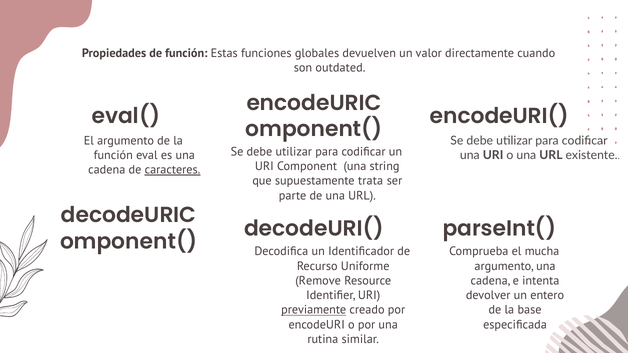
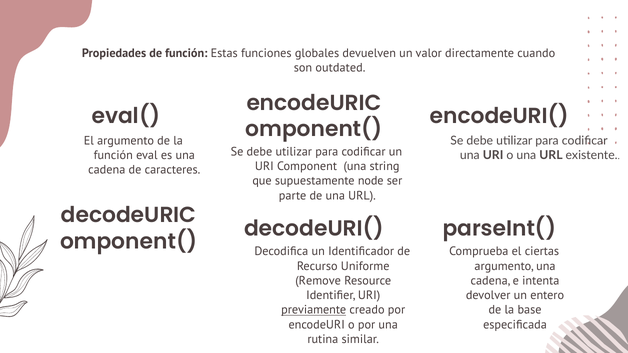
caracteres underline: present -> none
trata: trata -> node
mucha: mucha -> ciertas
